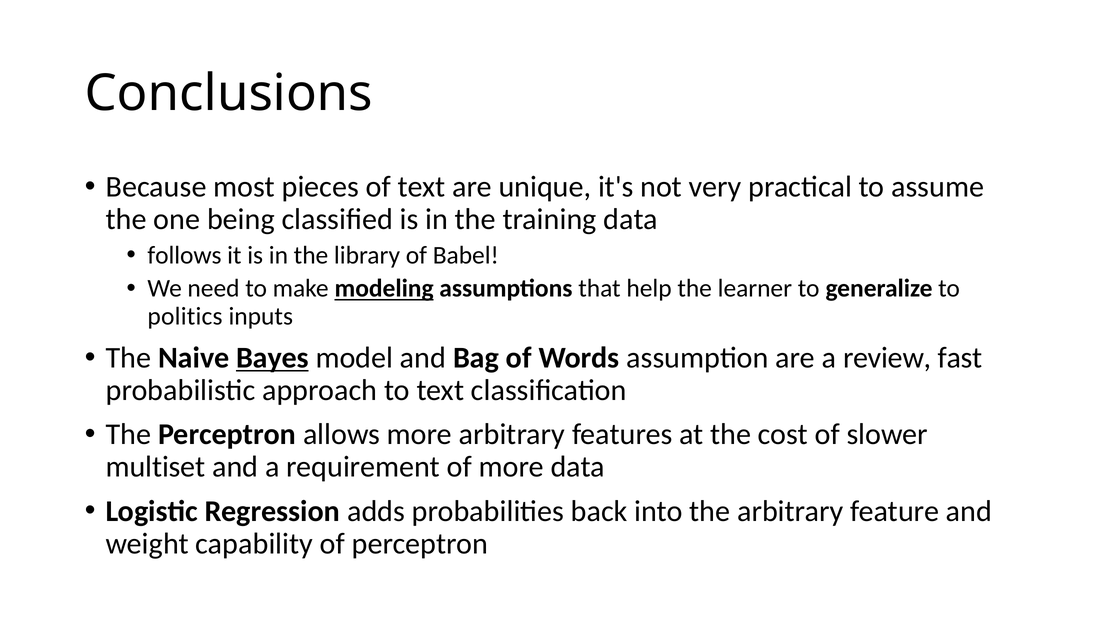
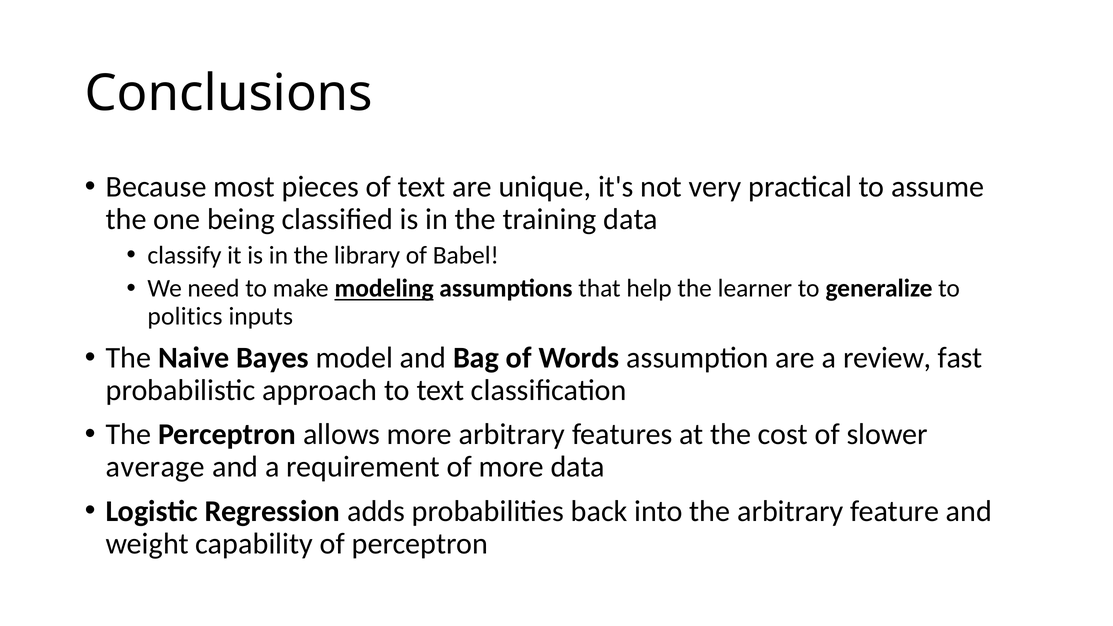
follows: follows -> classify
Bayes underline: present -> none
multiset: multiset -> average
